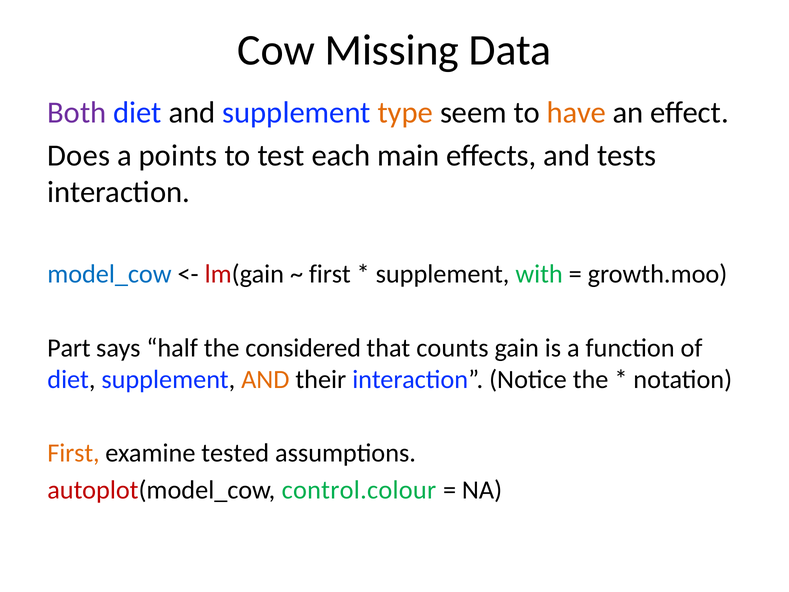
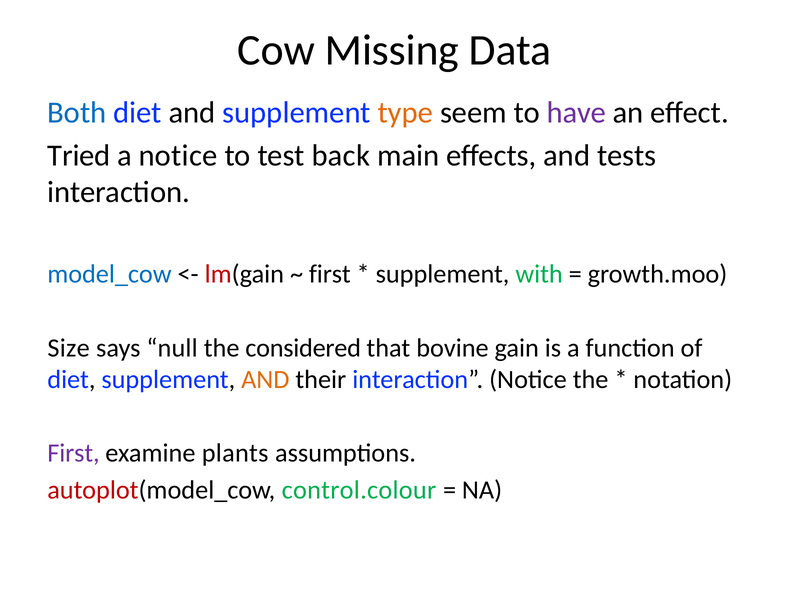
Both colour: purple -> blue
have colour: orange -> purple
Does: Does -> Tried
a points: points -> notice
each: each -> back
Part: Part -> Size
half: half -> null
counts: counts -> bovine
First at (73, 453) colour: orange -> purple
tested: tested -> plants
